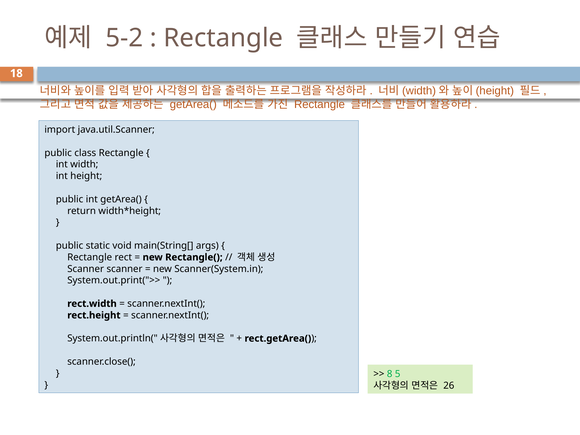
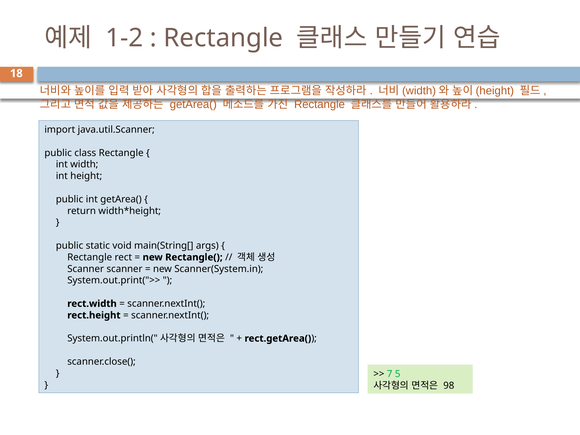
5-2: 5-2 -> 1-2
8: 8 -> 7
26: 26 -> 98
